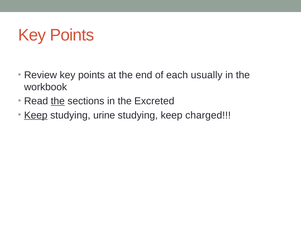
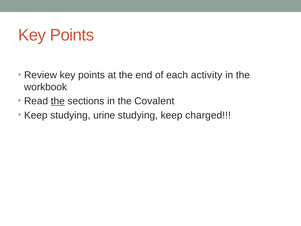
usually: usually -> activity
Excreted: Excreted -> Covalent
Keep at (36, 115) underline: present -> none
